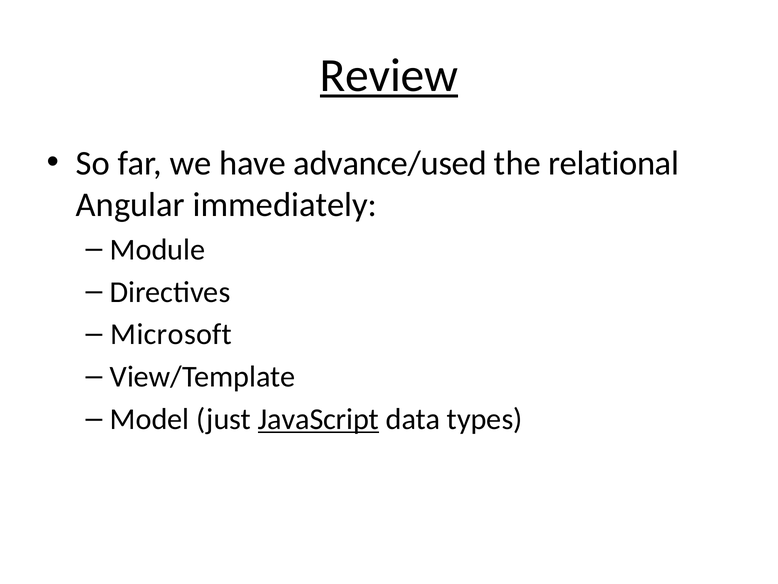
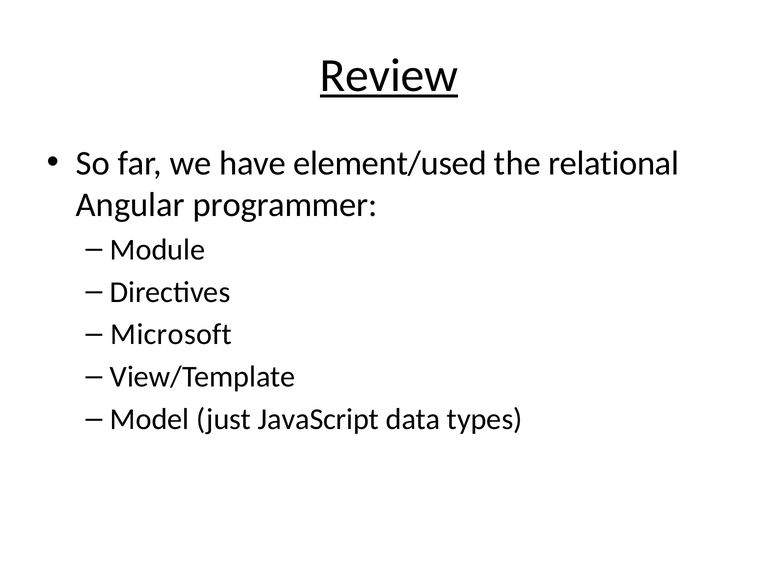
advance/used: advance/used -> element/used
immediately: immediately -> programmer
JavaScript underline: present -> none
